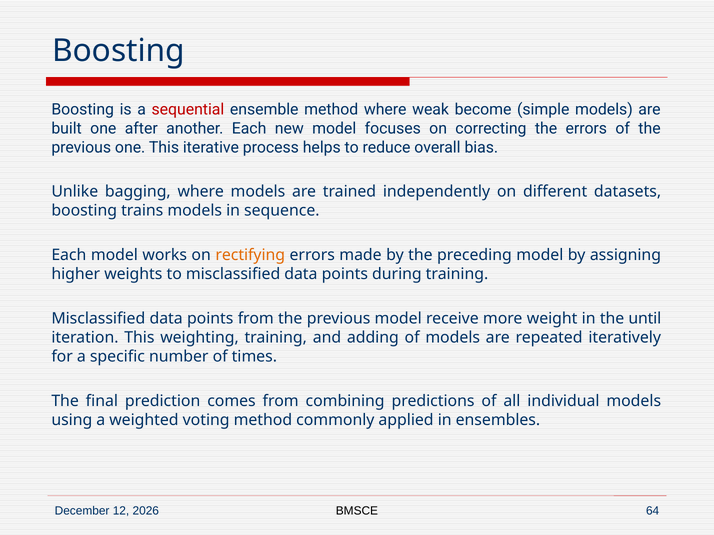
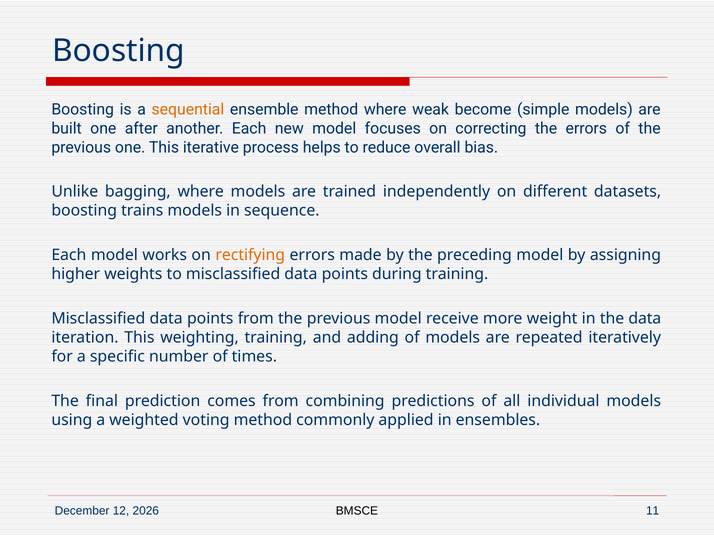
sequential colour: red -> orange
the until: until -> data
64: 64 -> 11
